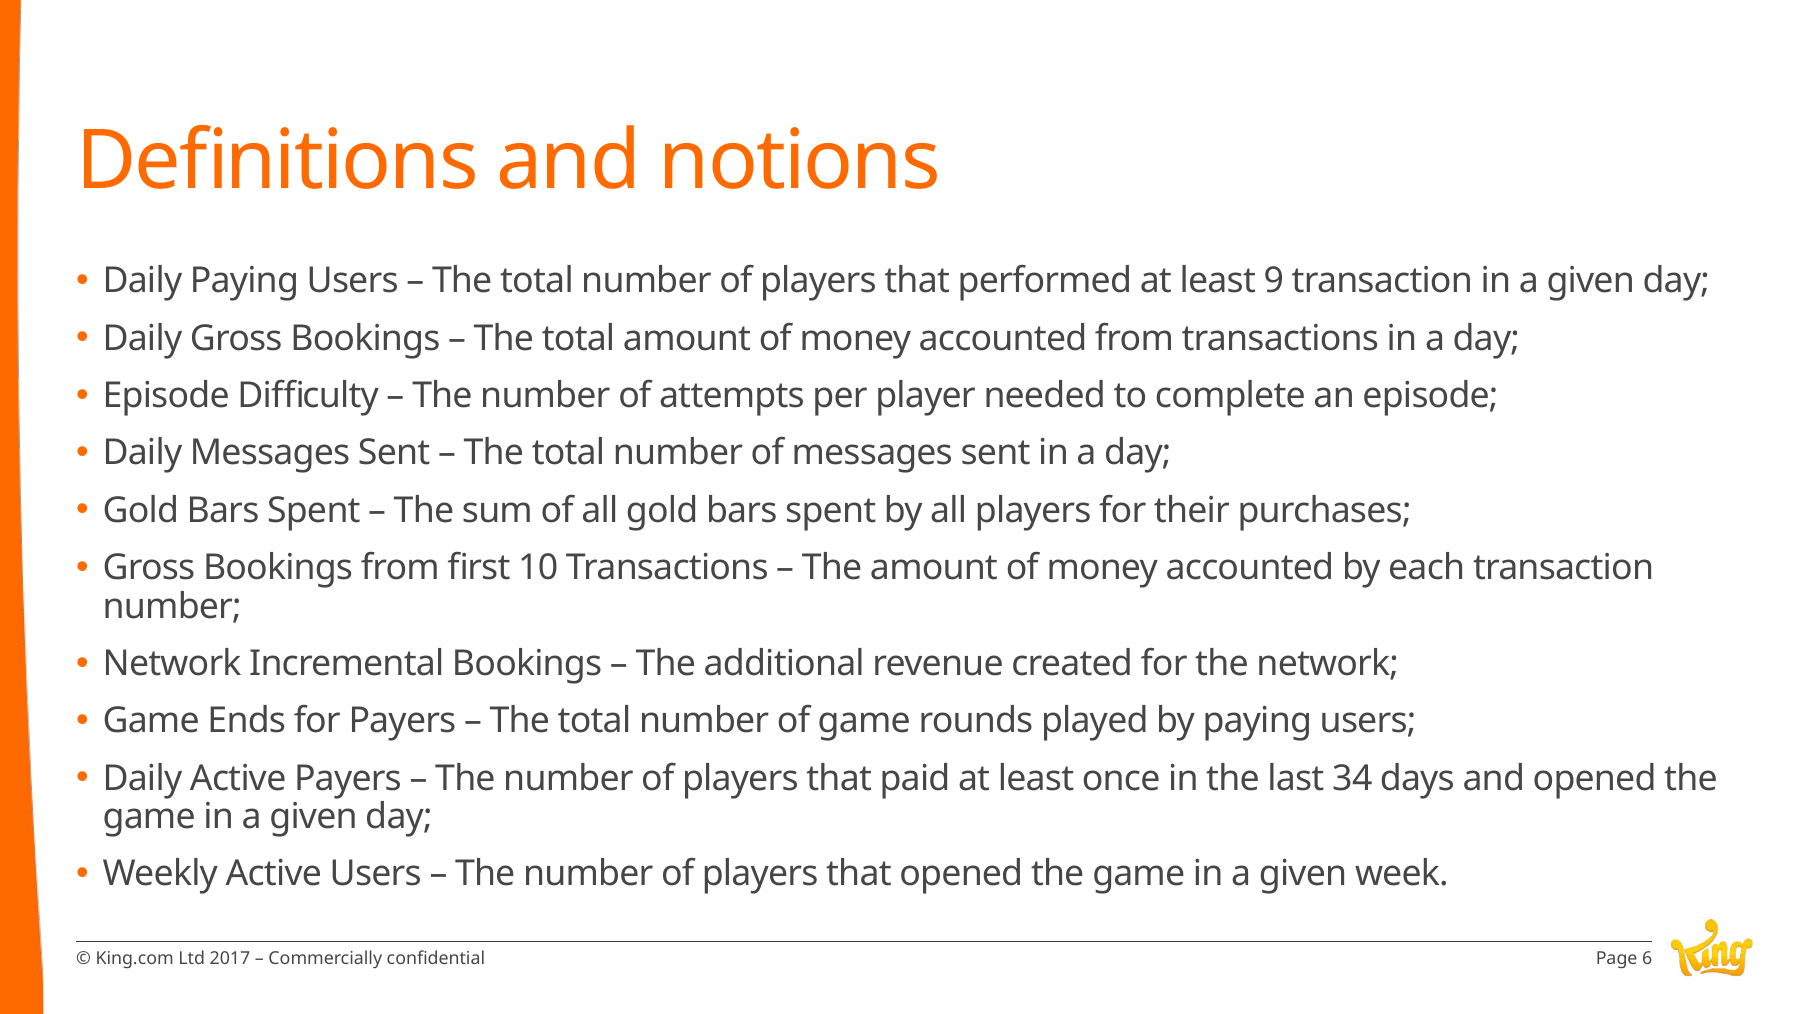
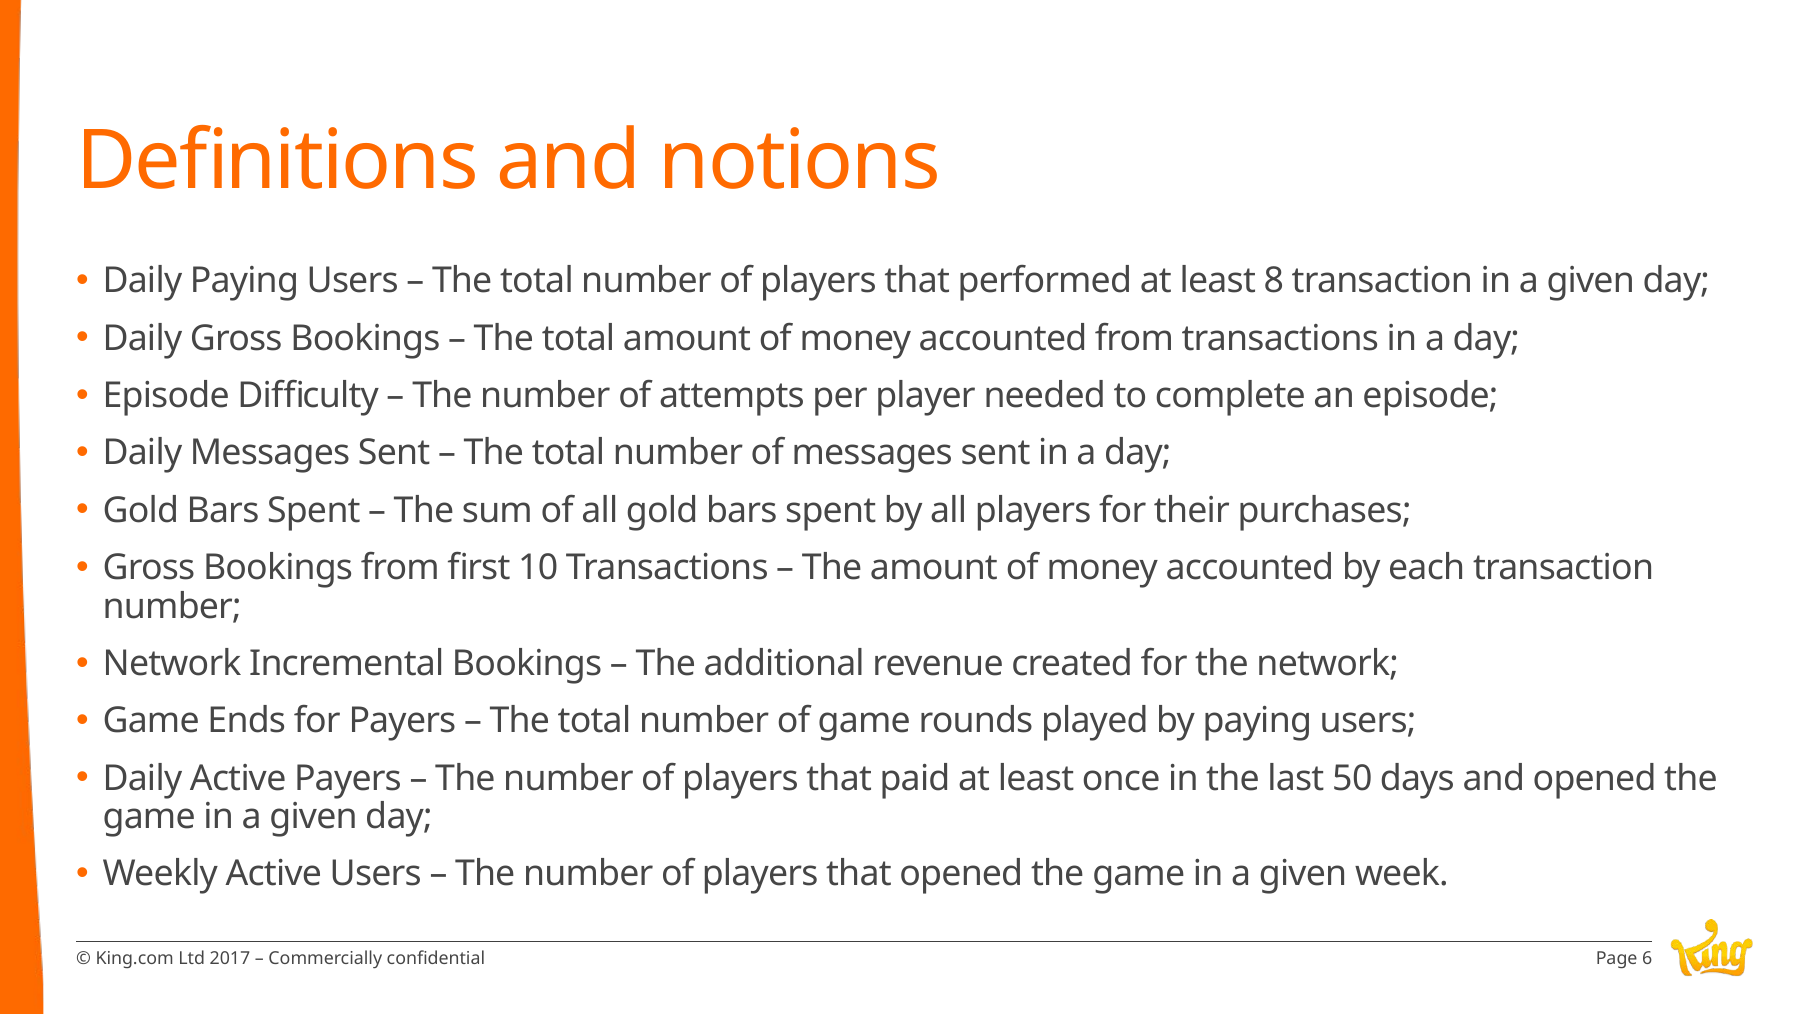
9: 9 -> 8
34: 34 -> 50
